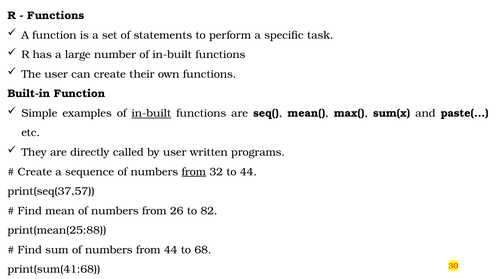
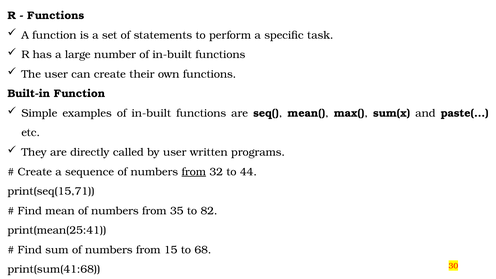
in-built at (151, 113) underline: present -> none
print(seq(37,57: print(seq(37,57 -> print(seq(15,71
26: 26 -> 35
print(mean(25:88: print(mean(25:88 -> print(mean(25:41
from 44: 44 -> 15
